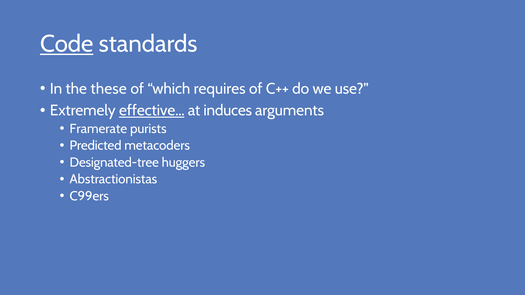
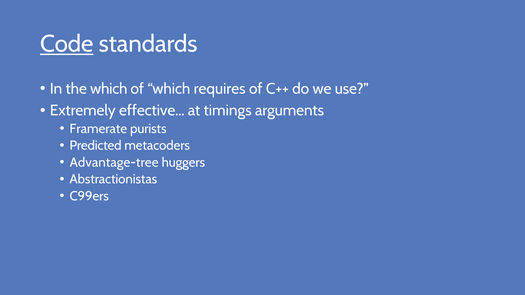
the these: these -> which
effective… underline: present -> none
induces: induces -> timings
Designated-tree: Designated-tree -> Advantage-tree
